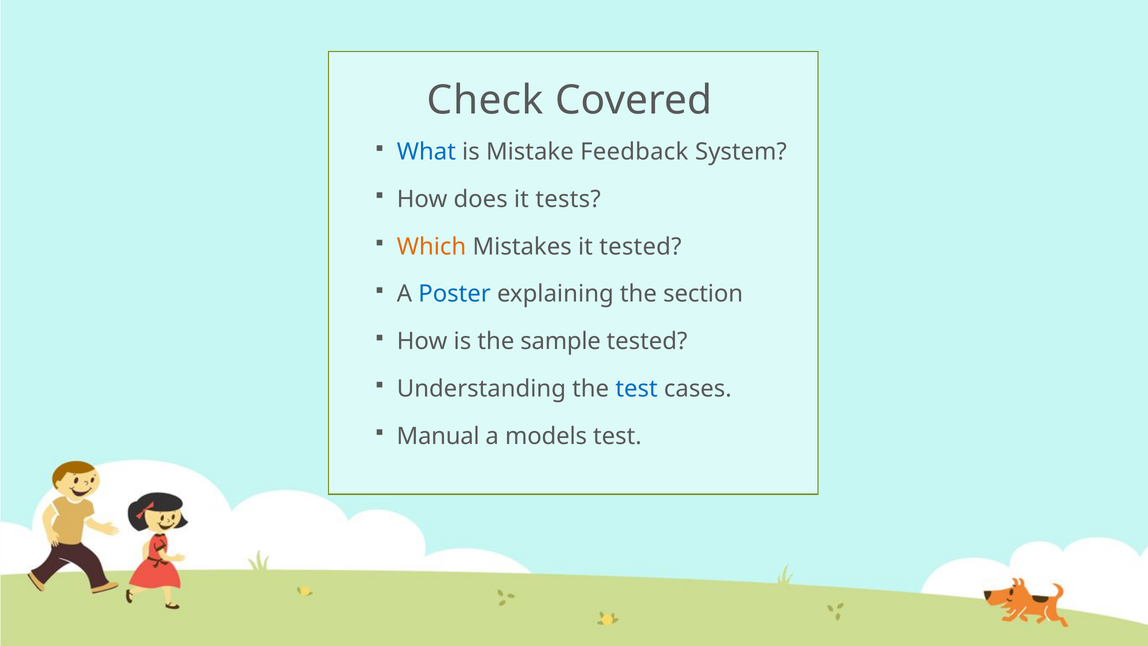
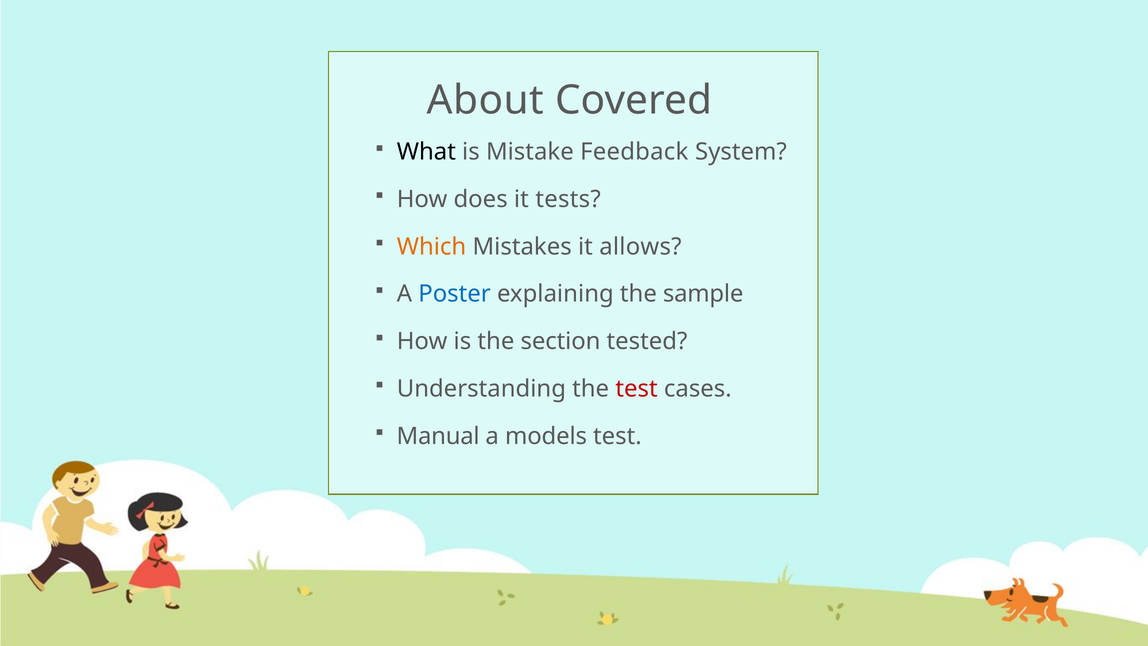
Check: Check -> About
What colour: blue -> black
it tested: tested -> allows
section: section -> sample
sample: sample -> section
test at (637, 389) colour: blue -> red
